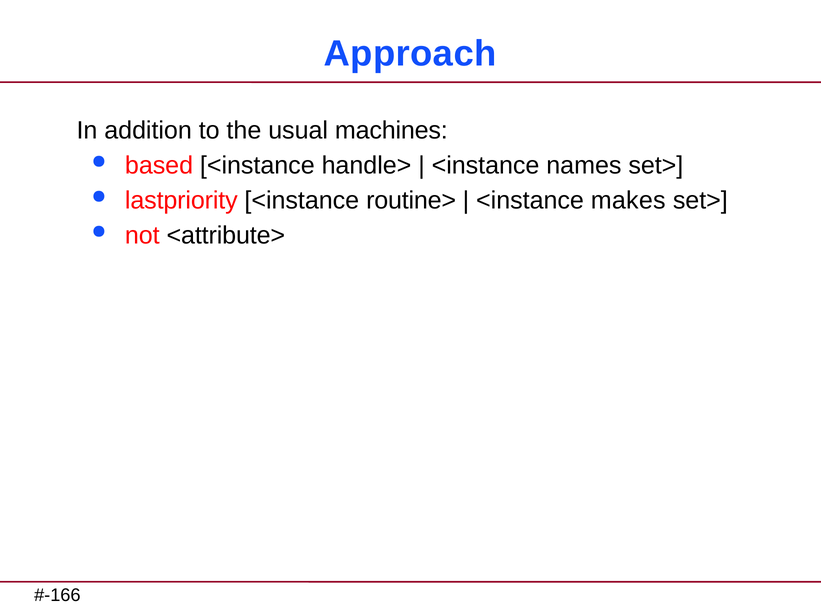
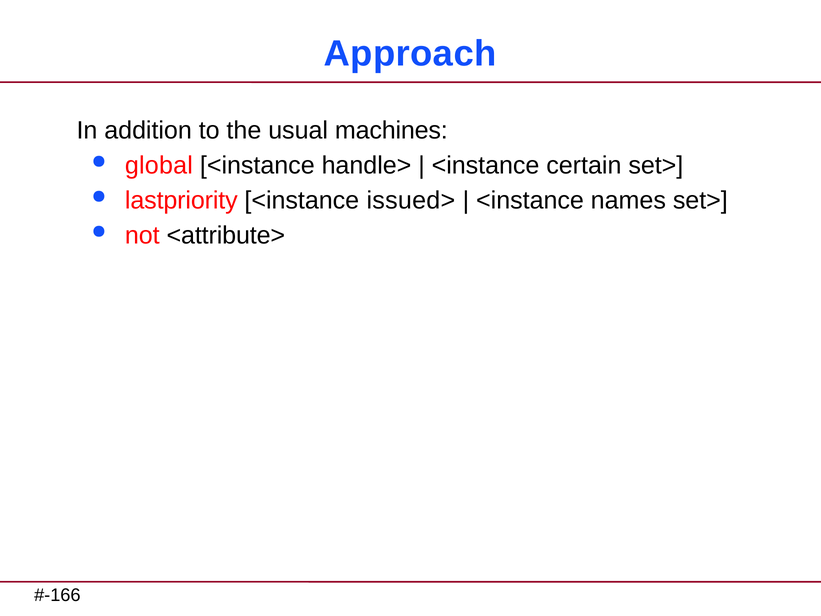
based: based -> global
names: names -> certain
routine>: routine> -> issued>
makes: makes -> names
